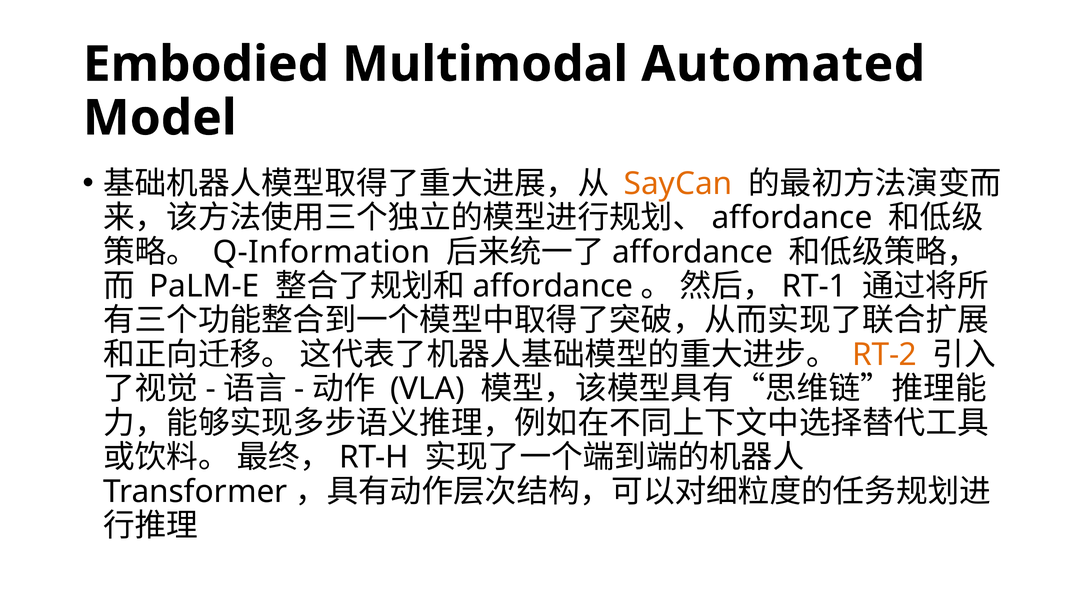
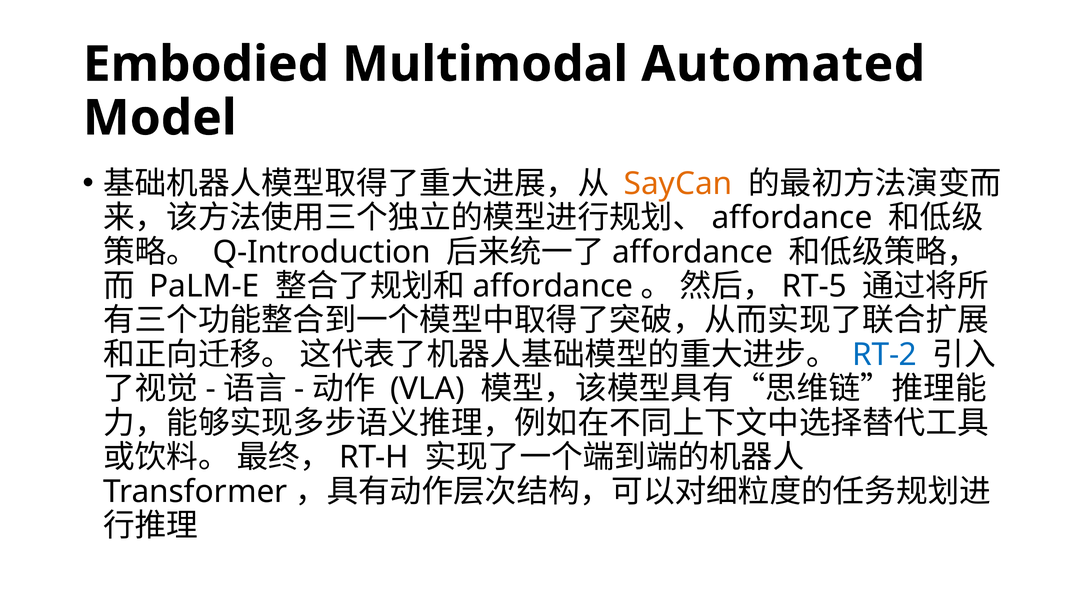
Q-Information: Q-Information -> Q-Introduction
RT-1: RT-1 -> RT-5
RT-2 colour: orange -> blue
